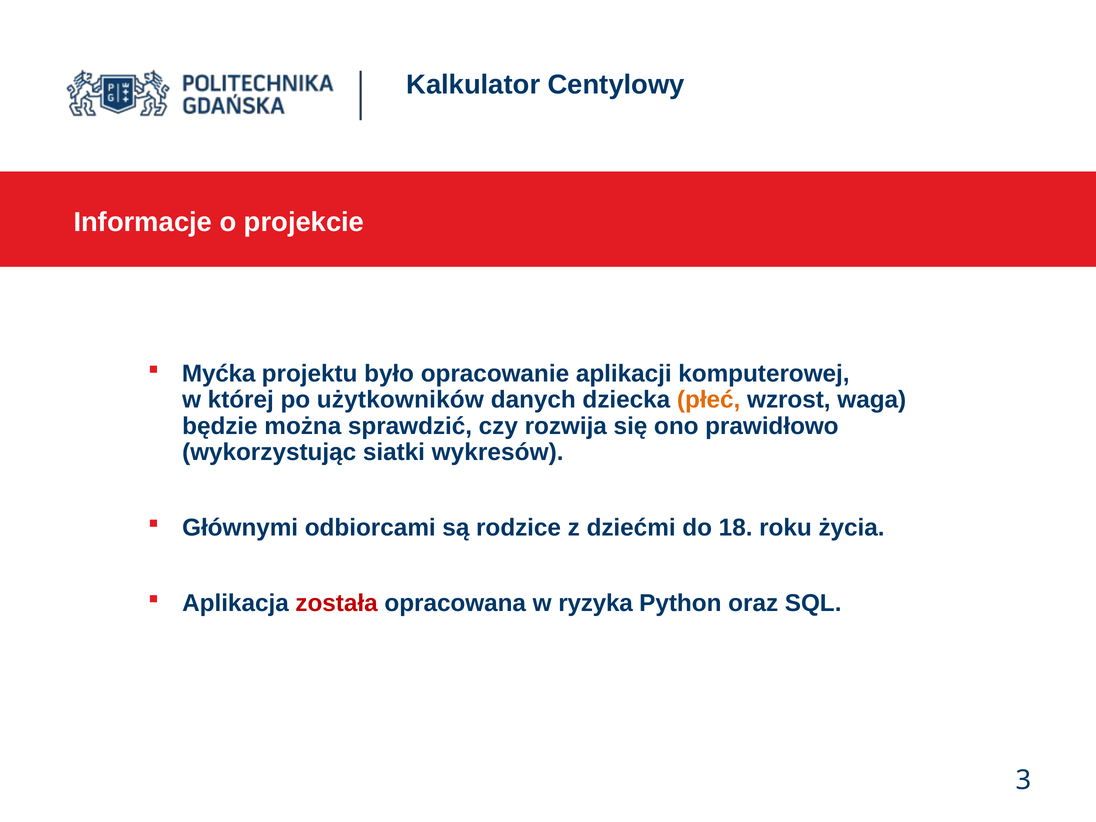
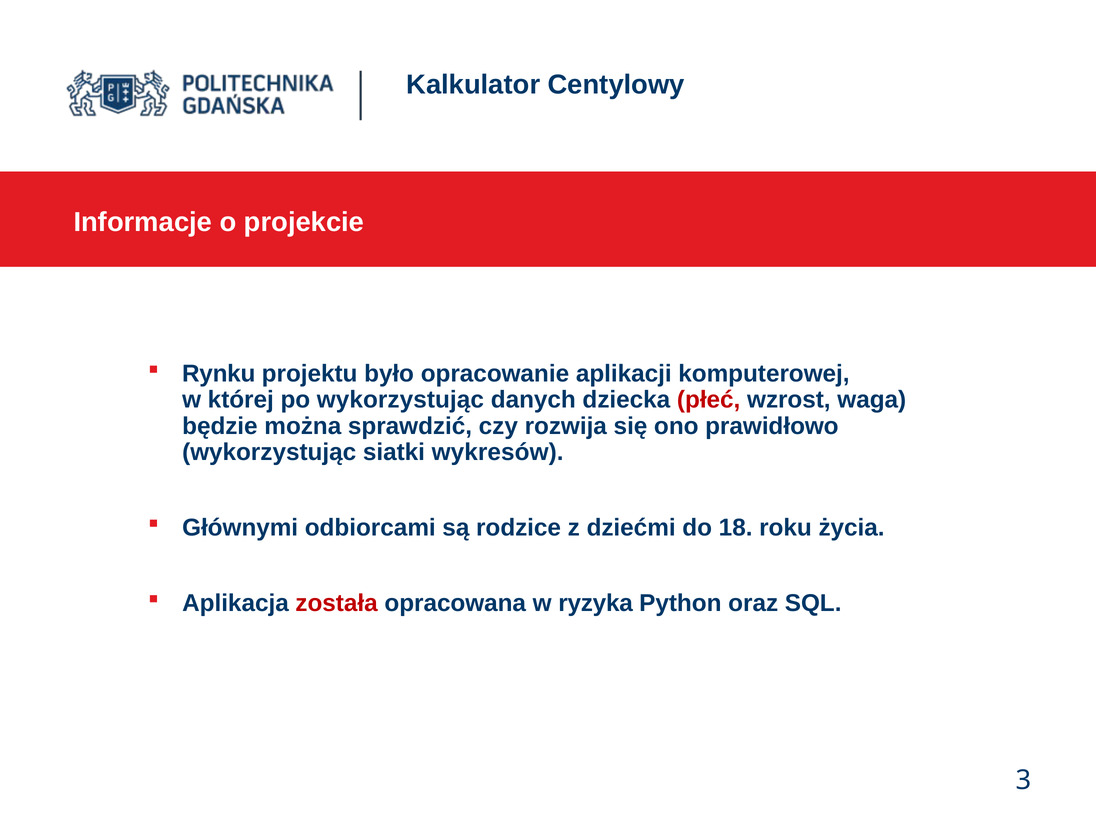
Myćka: Myćka -> Rynku
po użytkowników: użytkowników -> wykorzystując
płeć colour: orange -> red
